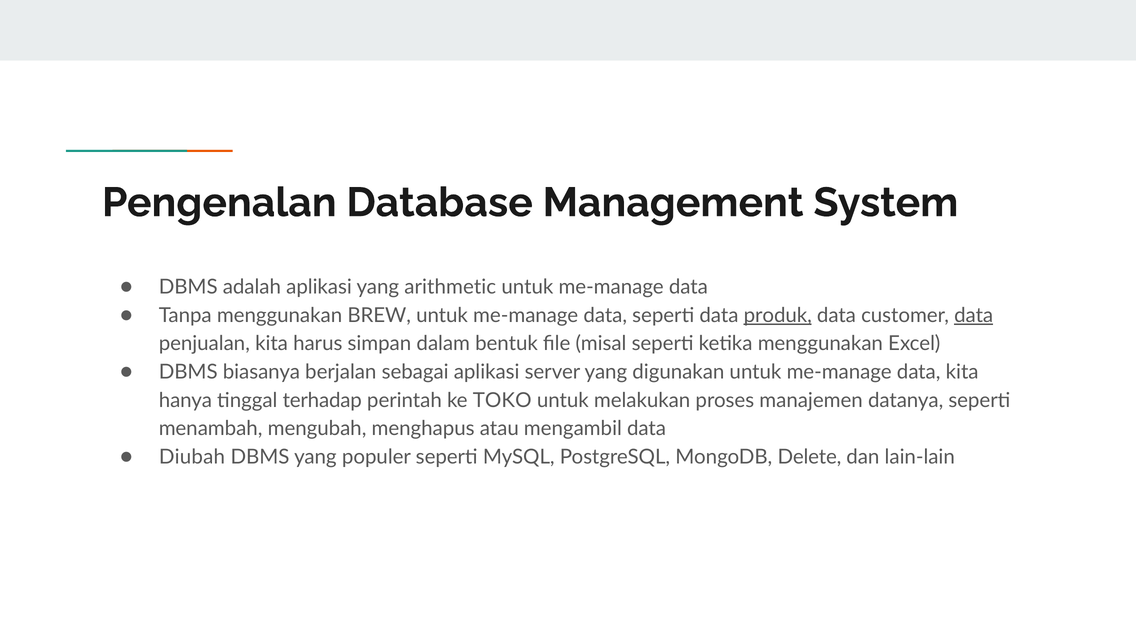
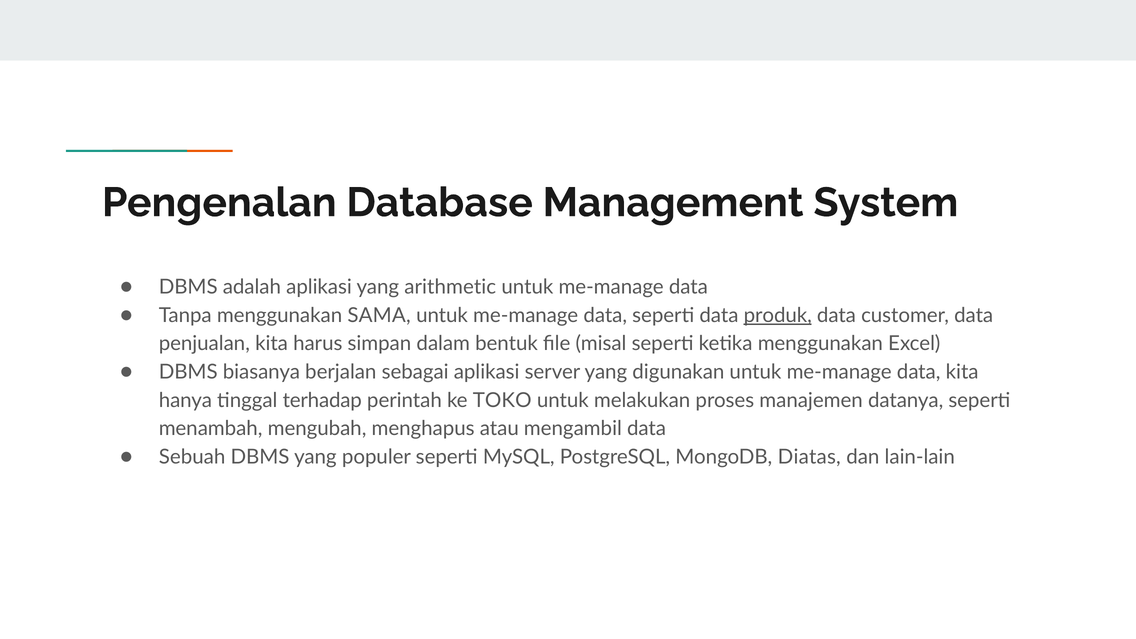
BREW: BREW -> SAMA
data at (974, 315) underline: present -> none
Diubah: Diubah -> Sebuah
Delete: Delete -> Diatas
